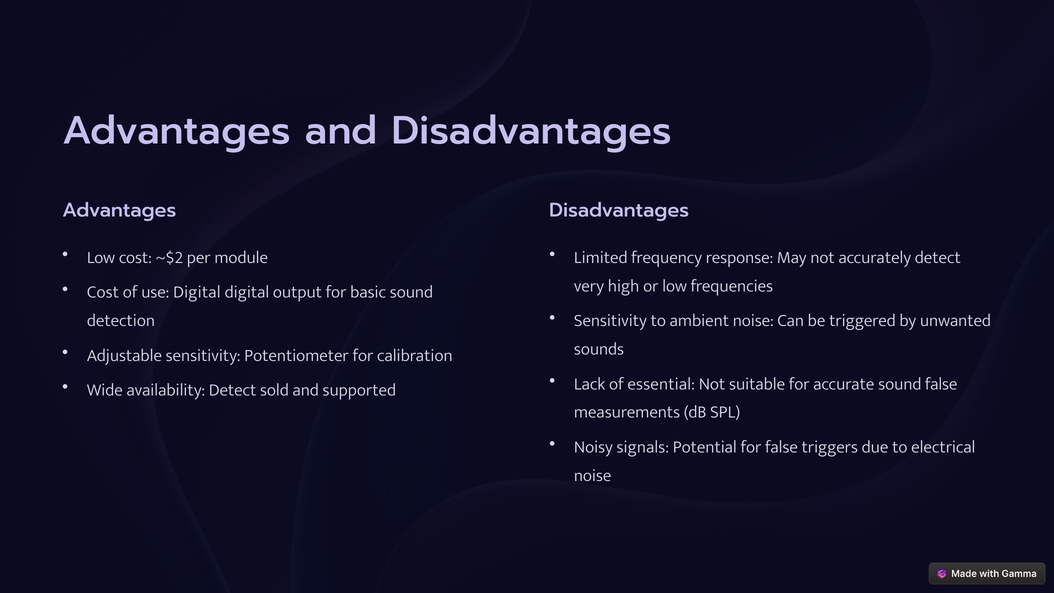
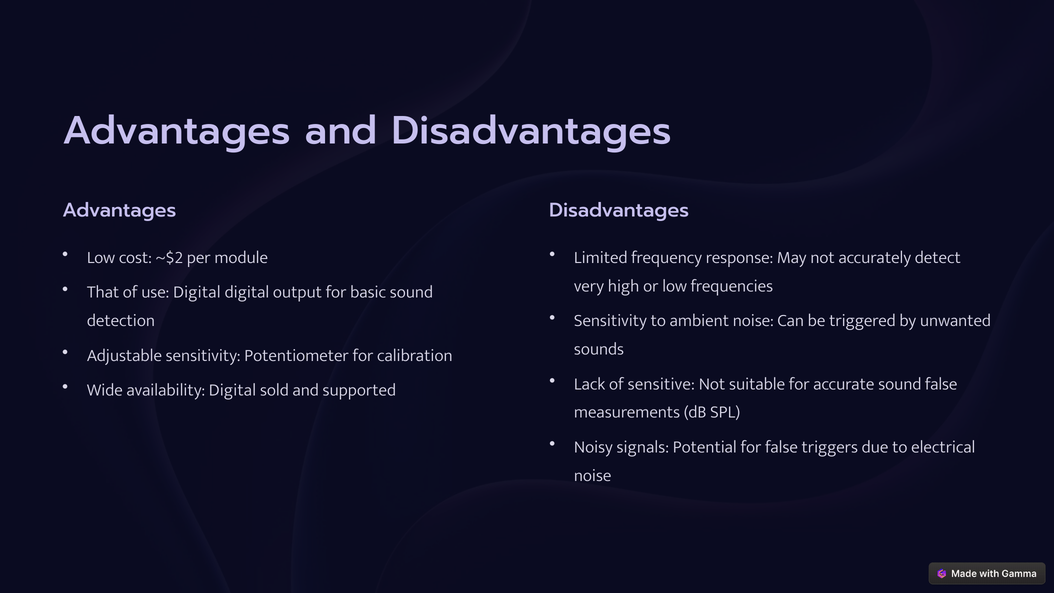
Cost at (103, 292): Cost -> That
essential: essential -> sensitive
availability Detect: Detect -> Digital
